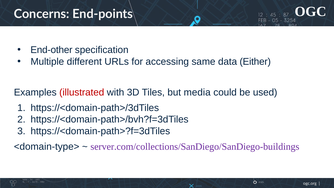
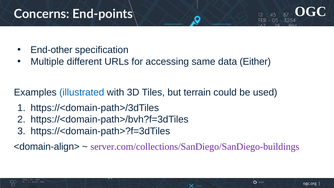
illustrated colour: red -> blue
media: media -> terrain
<domain-type>: <domain-type> -> <domain-align>
